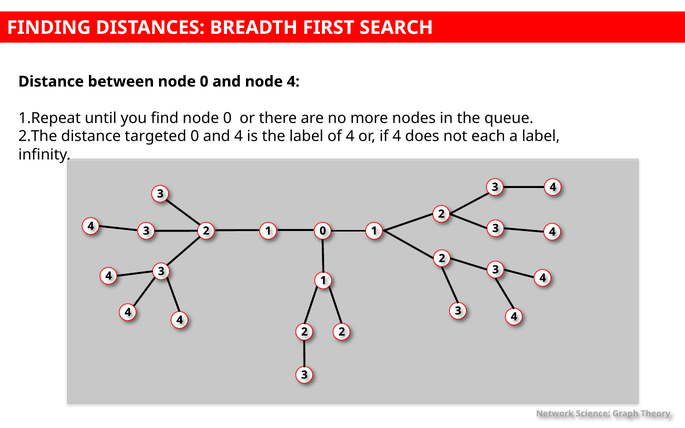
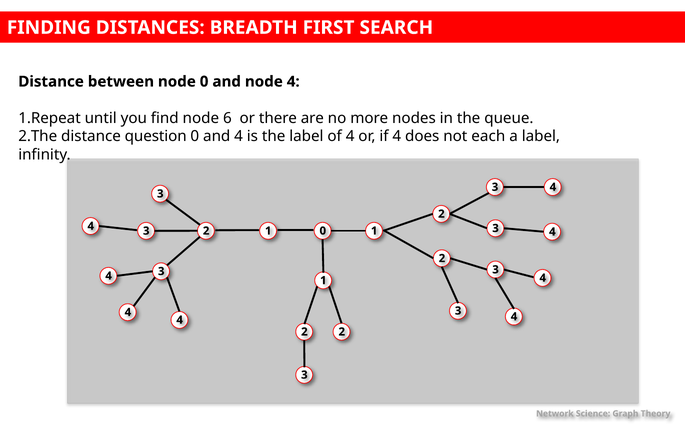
find node 0: 0 -> 6
targeted: targeted -> question
